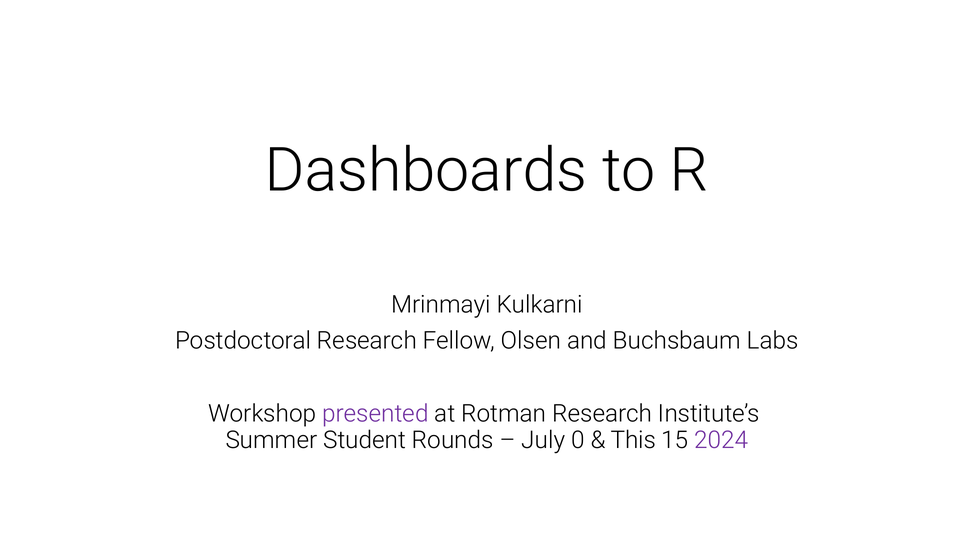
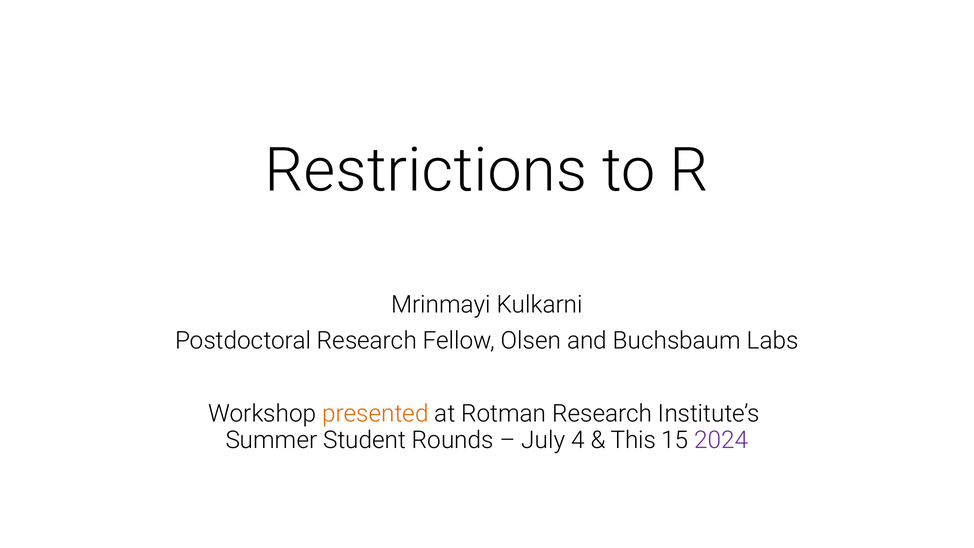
Dashboards: Dashboards -> Restrictions
presented colour: purple -> orange
0: 0 -> 4
